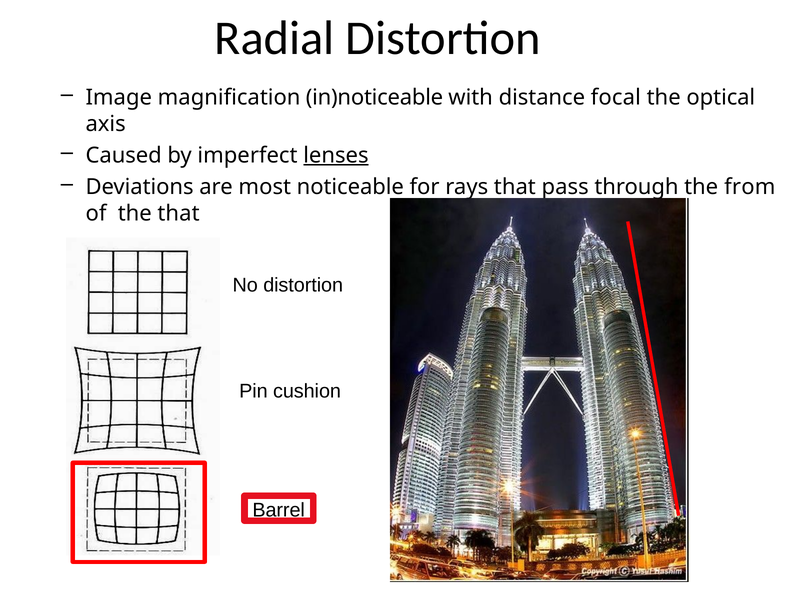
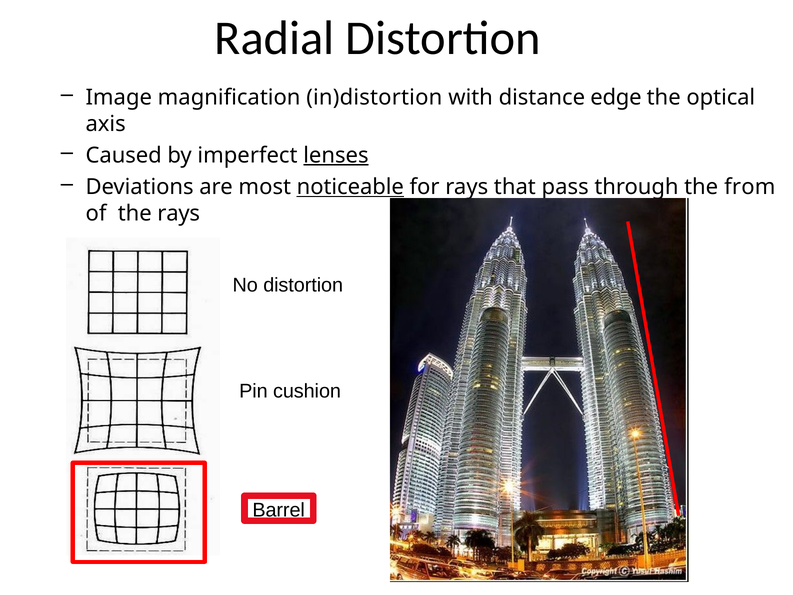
in)noticeable: in)noticeable -> in)distortion
focal: focal -> edge
noticeable underline: none -> present
the that: that -> rays
